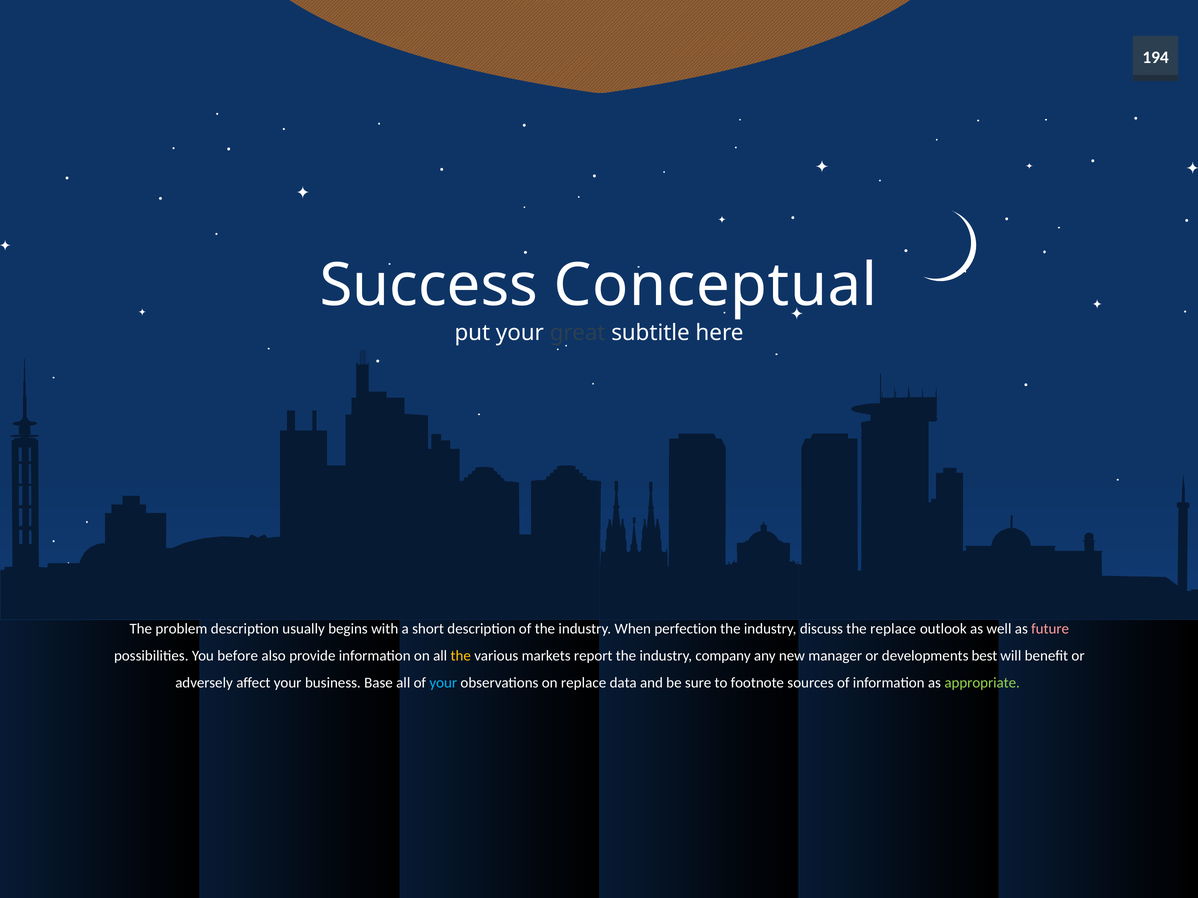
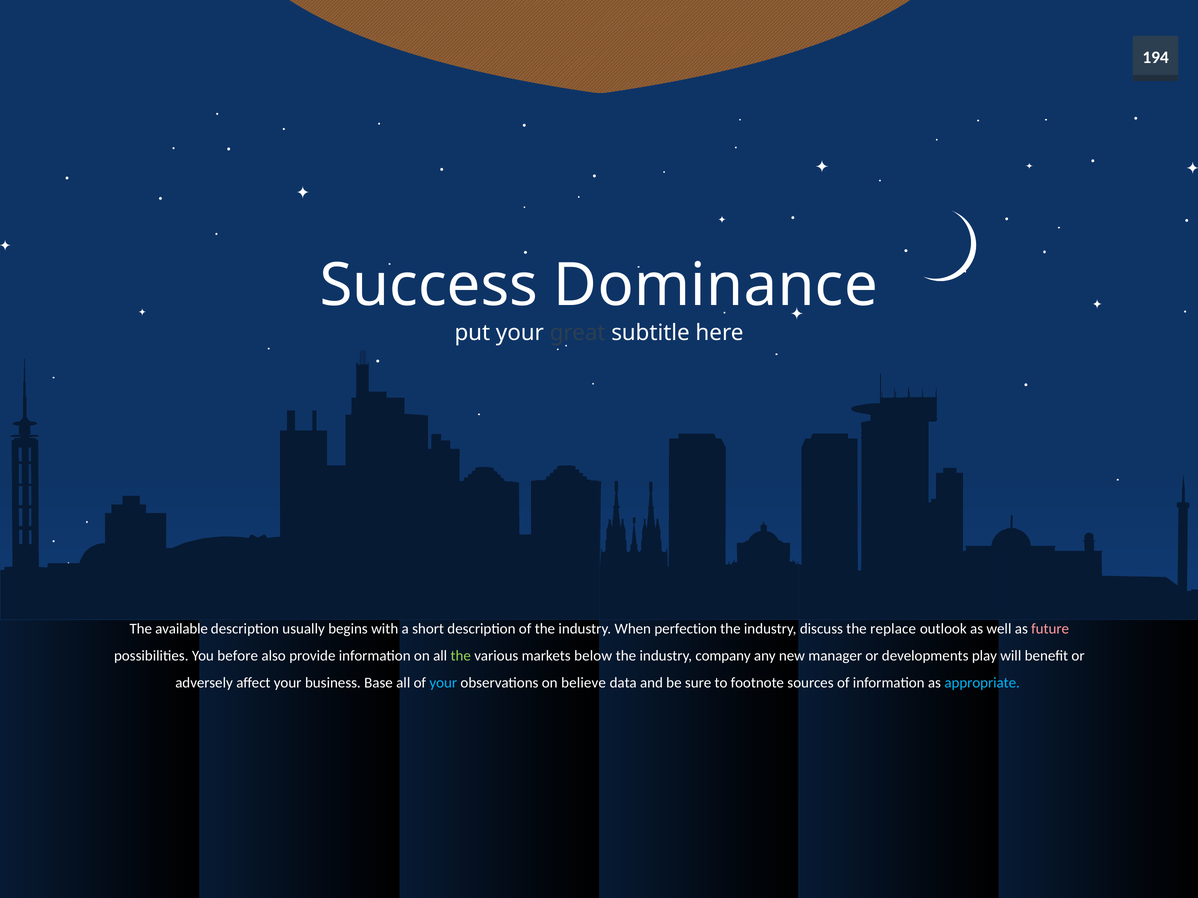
Conceptual: Conceptual -> Dominance
problem: problem -> available
the at (461, 656) colour: yellow -> light green
report: report -> below
best: best -> play
on replace: replace -> believe
appropriate colour: light green -> light blue
